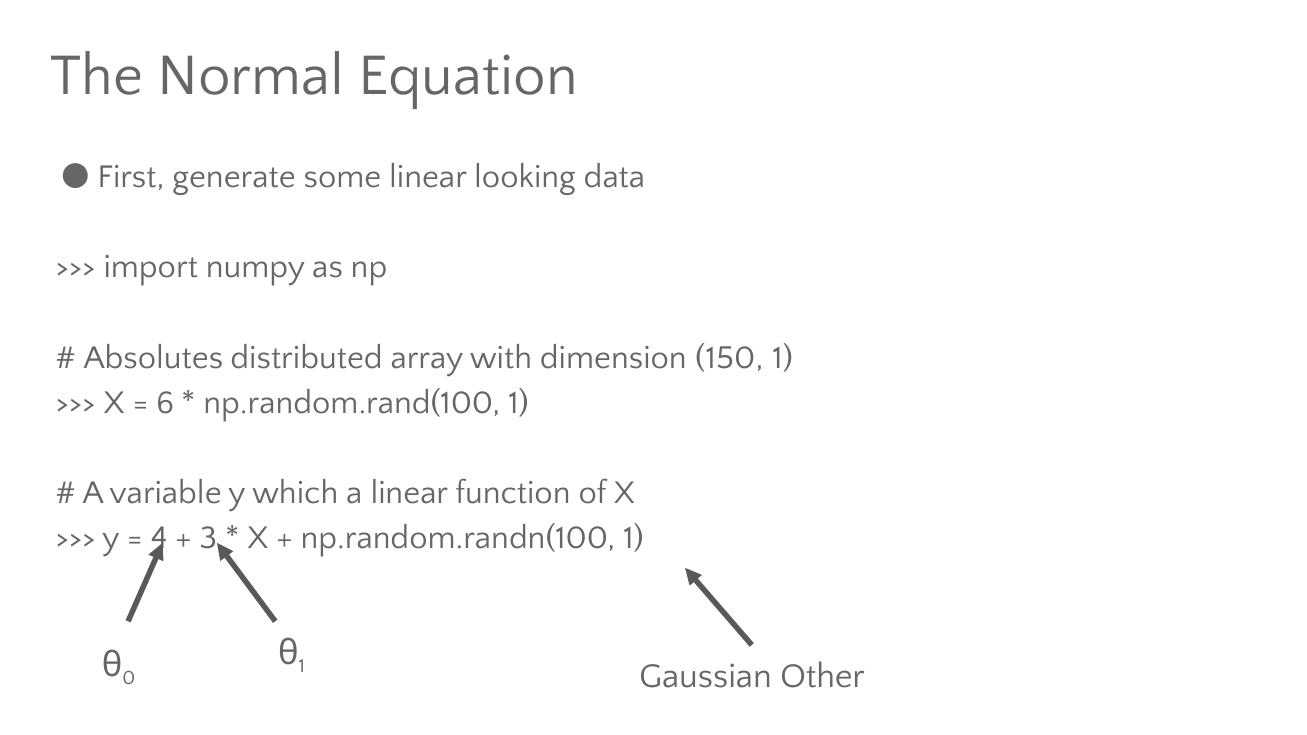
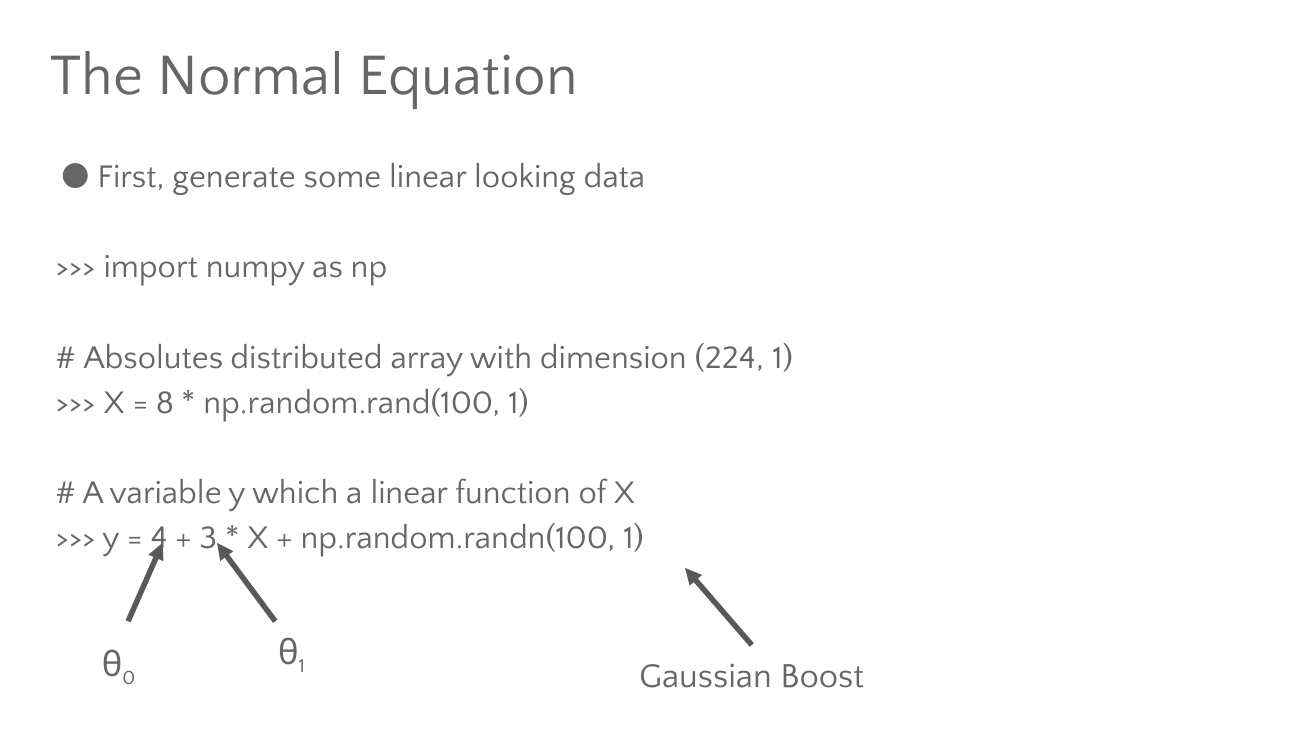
150: 150 -> 224
6: 6 -> 8
Other: Other -> Boost
